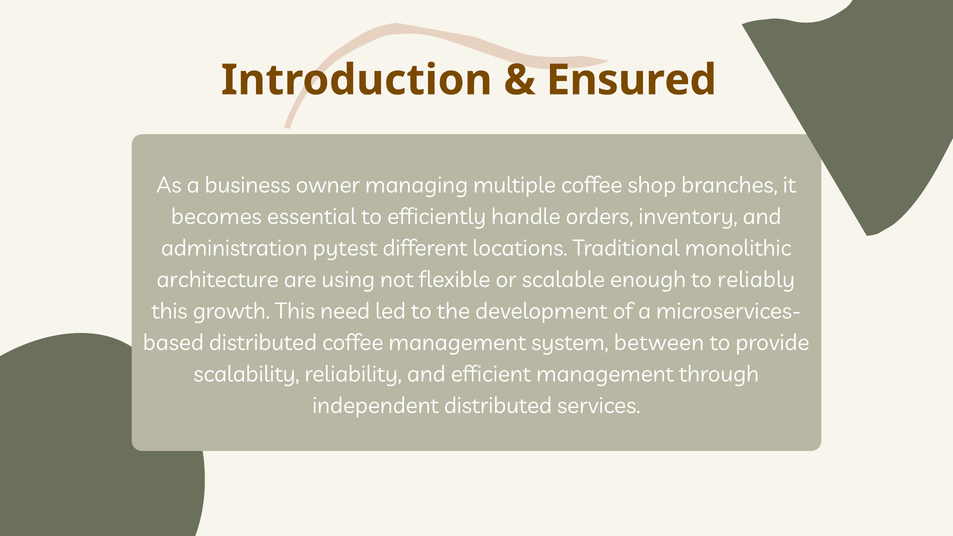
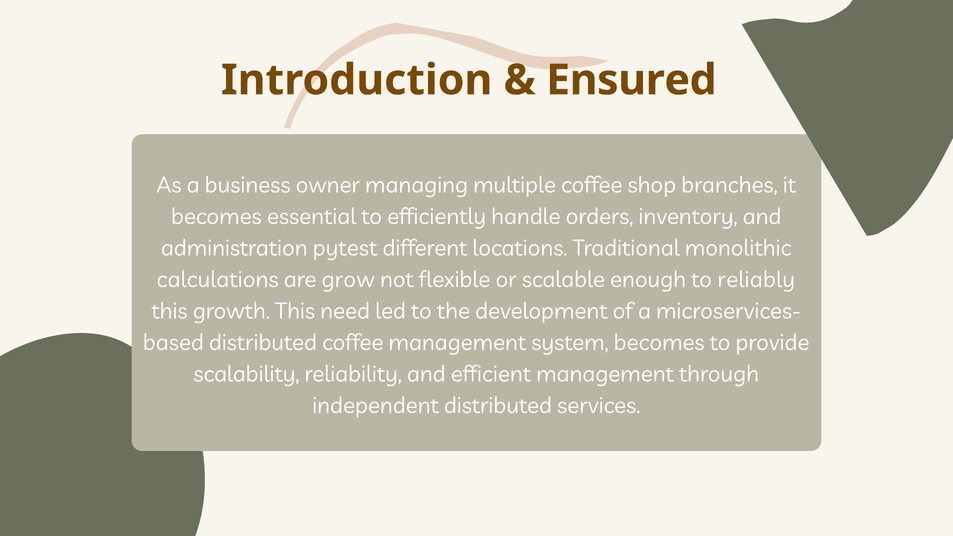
architecture: architecture -> calculations
using: using -> grow
system between: between -> becomes
